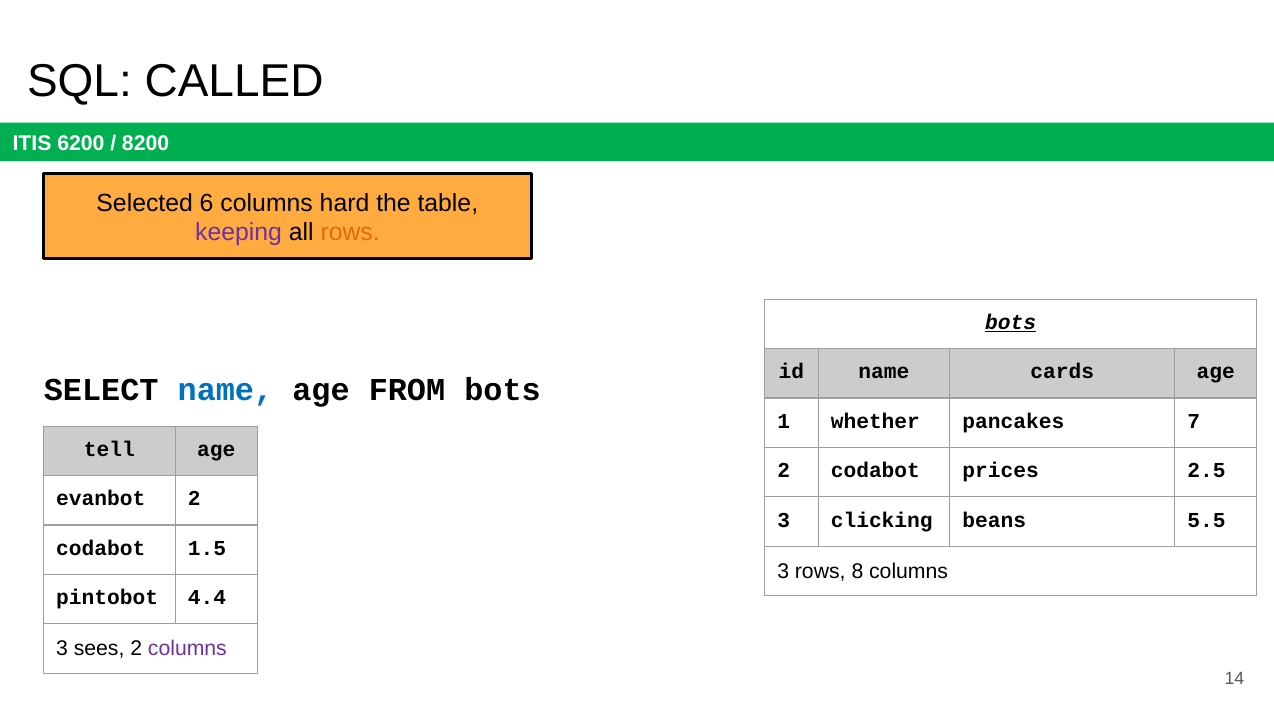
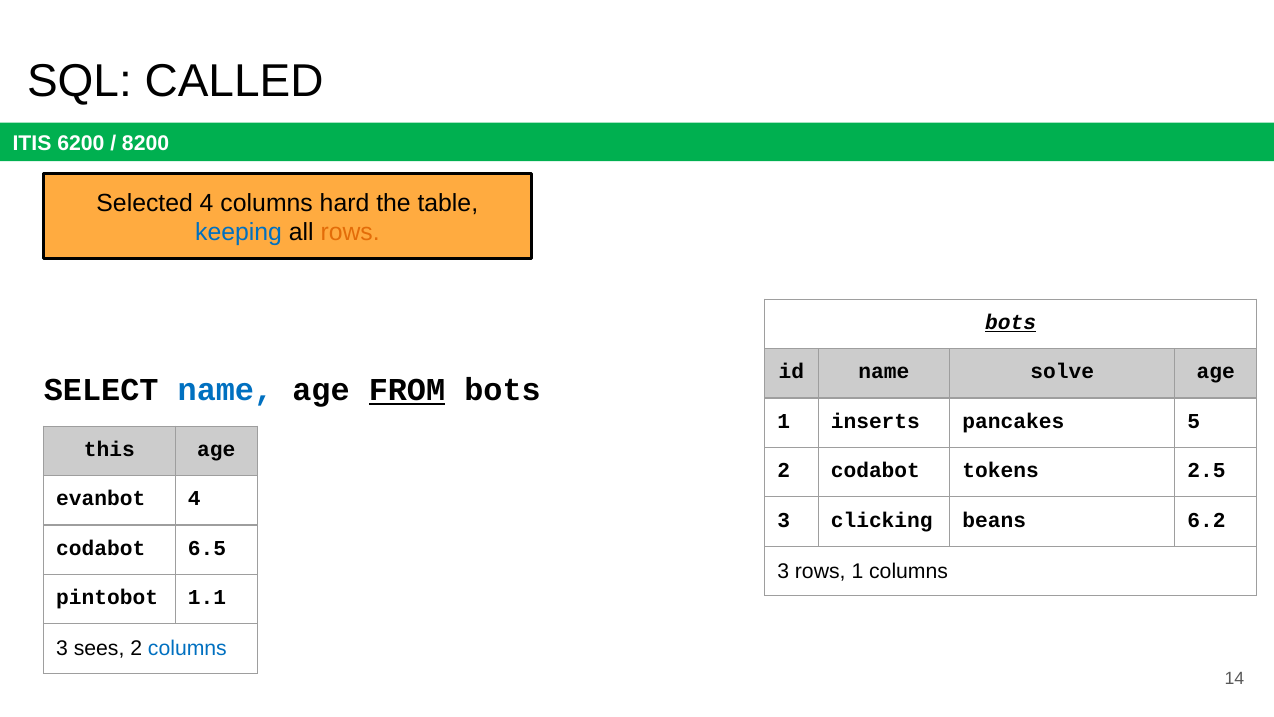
Selected 6: 6 -> 4
keeping colour: purple -> blue
cards: cards -> solve
FROM underline: none -> present
whether: whether -> inserts
7: 7 -> 5
tell: tell -> this
prices: prices -> tokens
evanbot 2: 2 -> 4
5.5: 5.5 -> 6.2
1.5: 1.5 -> 6.5
rows 8: 8 -> 1
4.4: 4.4 -> 1.1
columns at (187, 649) colour: purple -> blue
